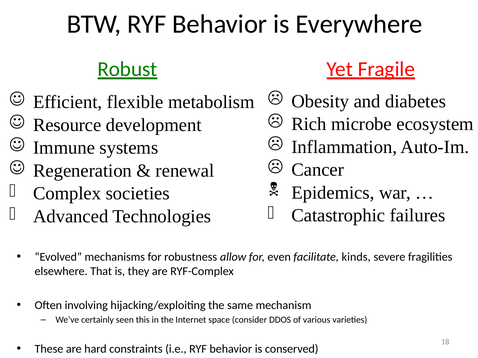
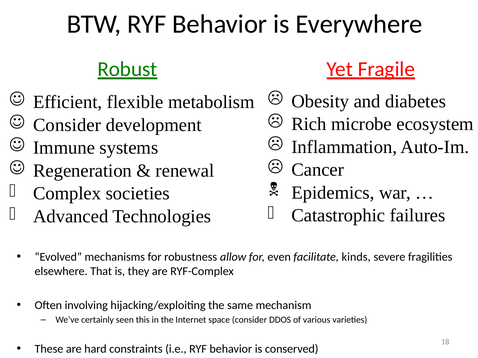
Resource at (67, 125): Resource -> Consider
